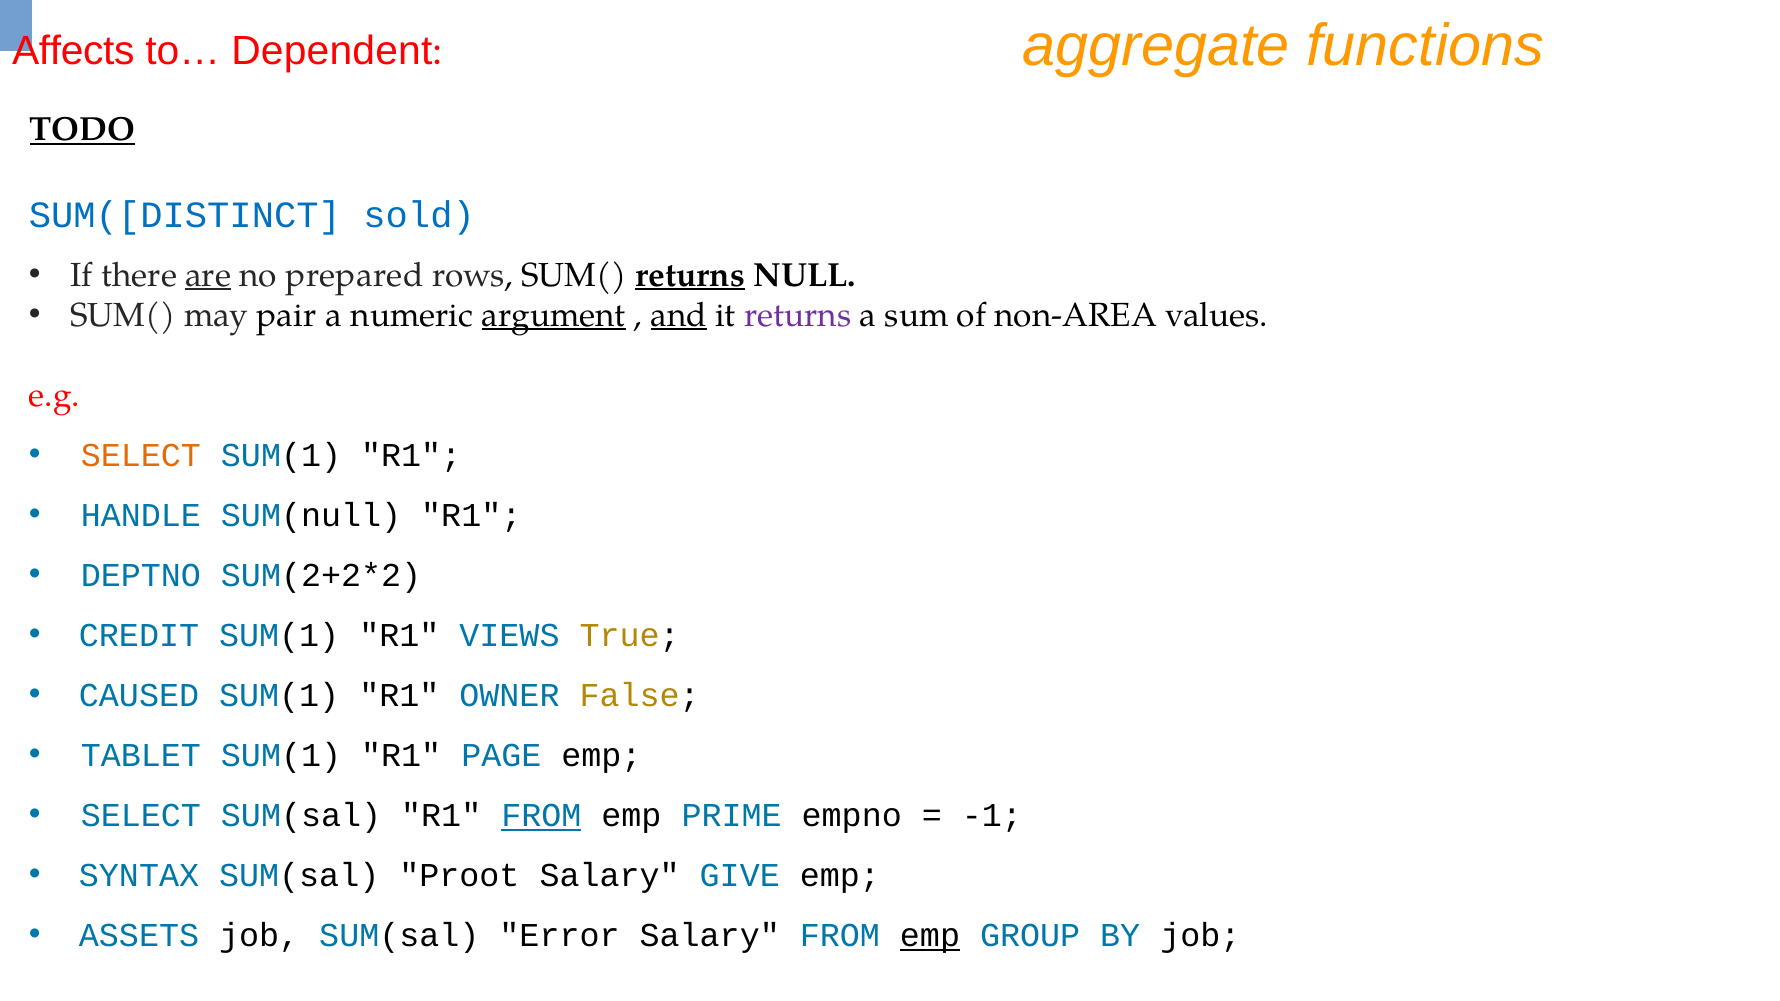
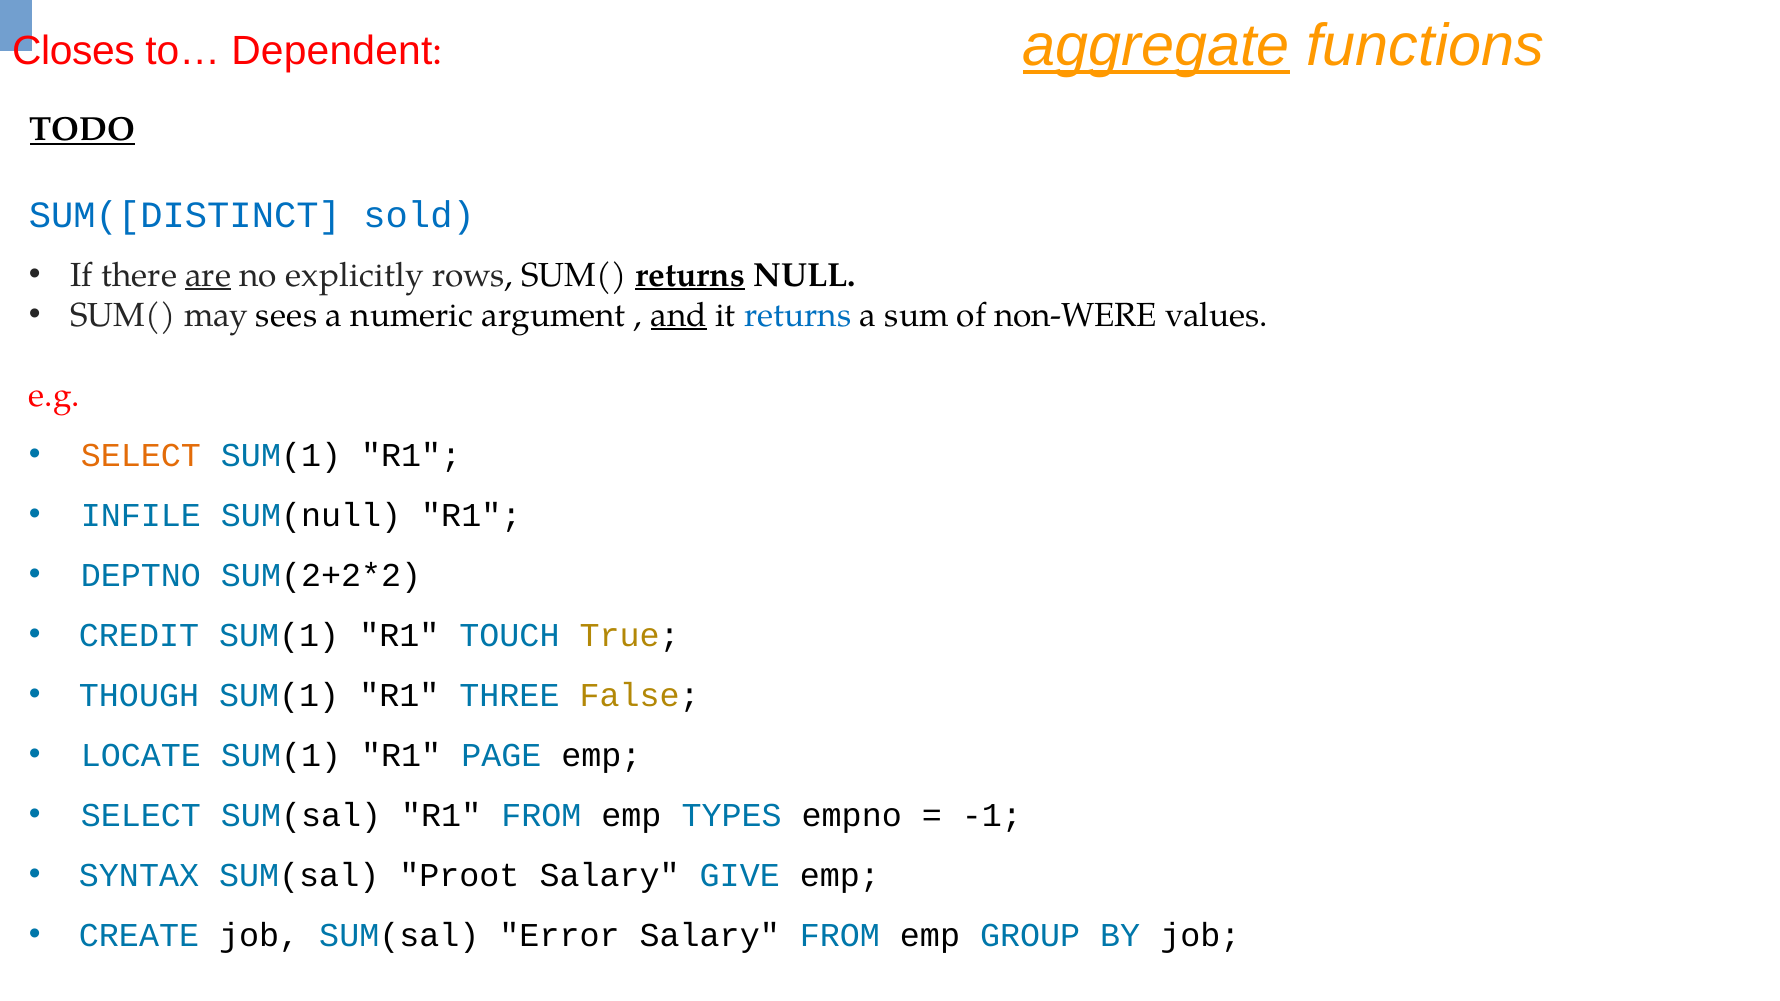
Affects: Affects -> Closes
aggregate underline: none -> present
prepared: prepared -> explicitly
pair: pair -> sees
argument underline: present -> none
returns at (798, 315) colour: purple -> blue
non-AREA: non-AREA -> non-WERE
HANDLE: HANDLE -> INFILE
VIEWS: VIEWS -> TOUCH
CAUSED: CAUSED -> THOUGH
OWNER: OWNER -> THREE
TABLET: TABLET -> LOCATE
FROM at (541, 816) underline: present -> none
PRIME: PRIME -> TYPES
ASSETS: ASSETS -> CREATE
emp at (930, 936) underline: present -> none
